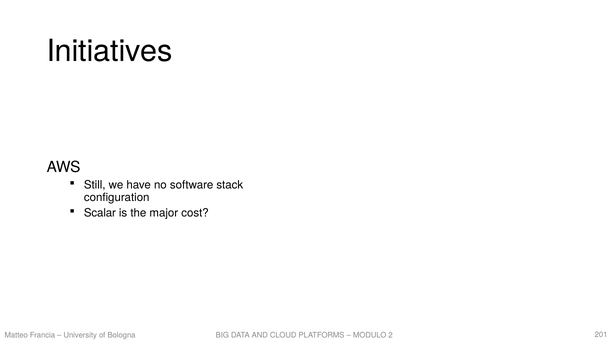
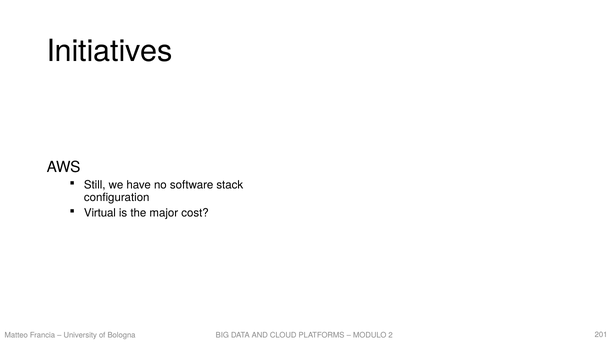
Scalar: Scalar -> Virtual
